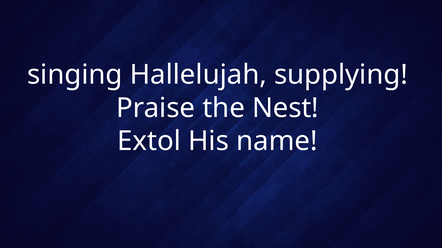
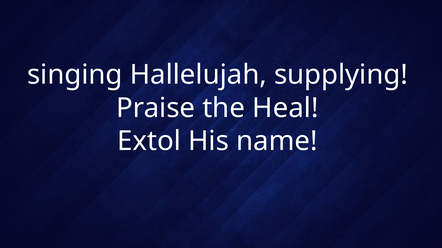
Nest: Nest -> Heal
